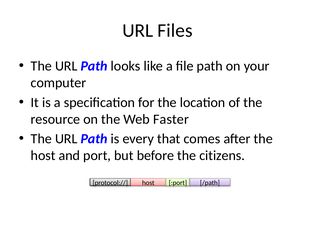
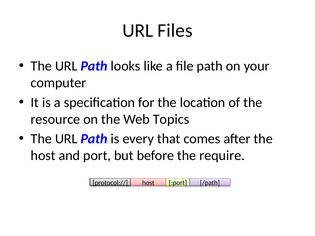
Faster: Faster -> Topics
citizens: citizens -> require
